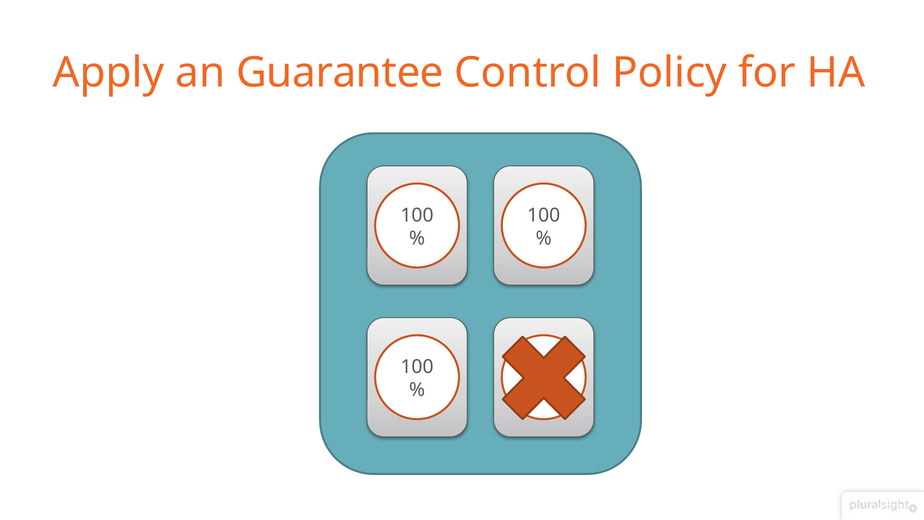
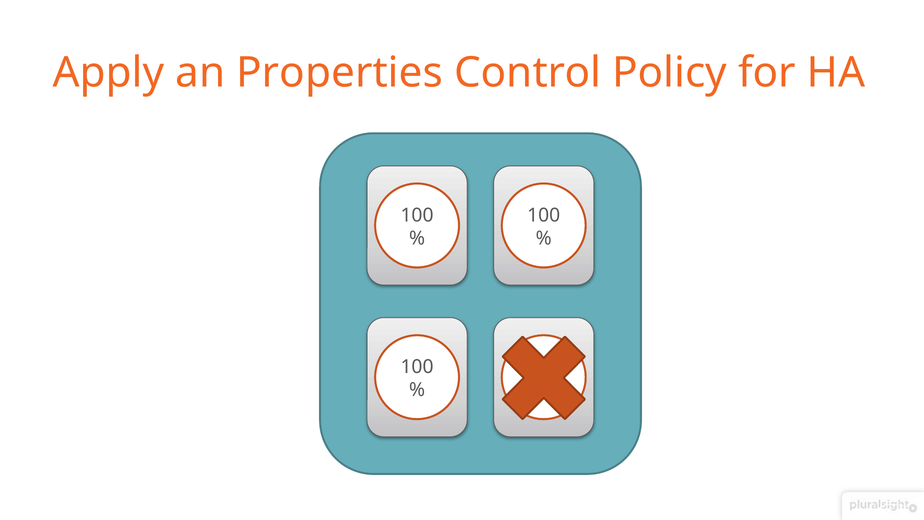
Guarantee: Guarantee -> Properties
